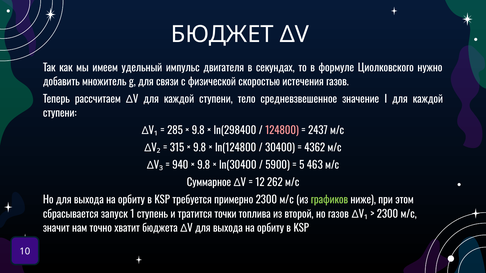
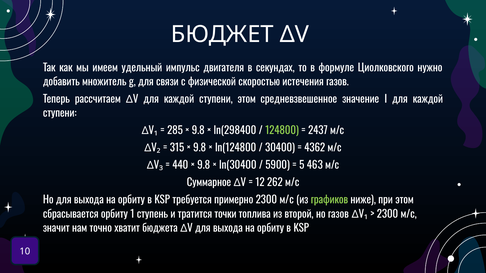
ступени тело: тело -> этом
124800 colour: pink -> light green
940: 940 -> 440
сбрасывается запуск: запуск -> орбиту
